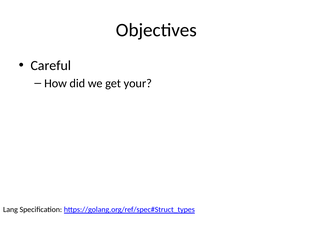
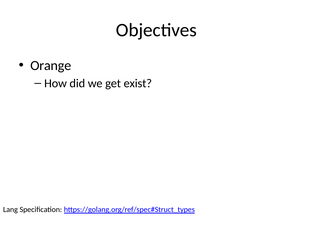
Careful: Careful -> Orange
your: your -> exist
